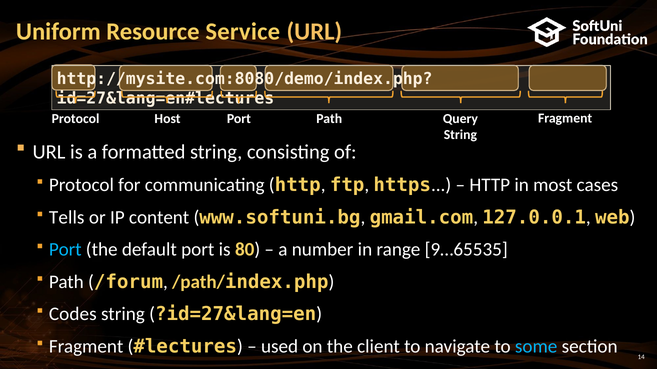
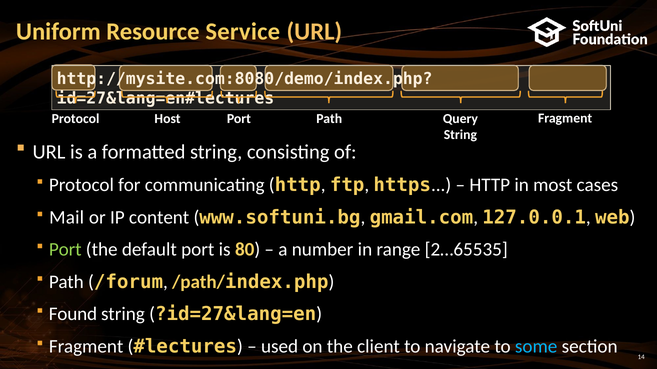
Tells: Tells -> Mail
Port at (65, 250) colour: light blue -> light green
9…65535: 9…65535 -> 2…65535
Codes: Codes -> Found
